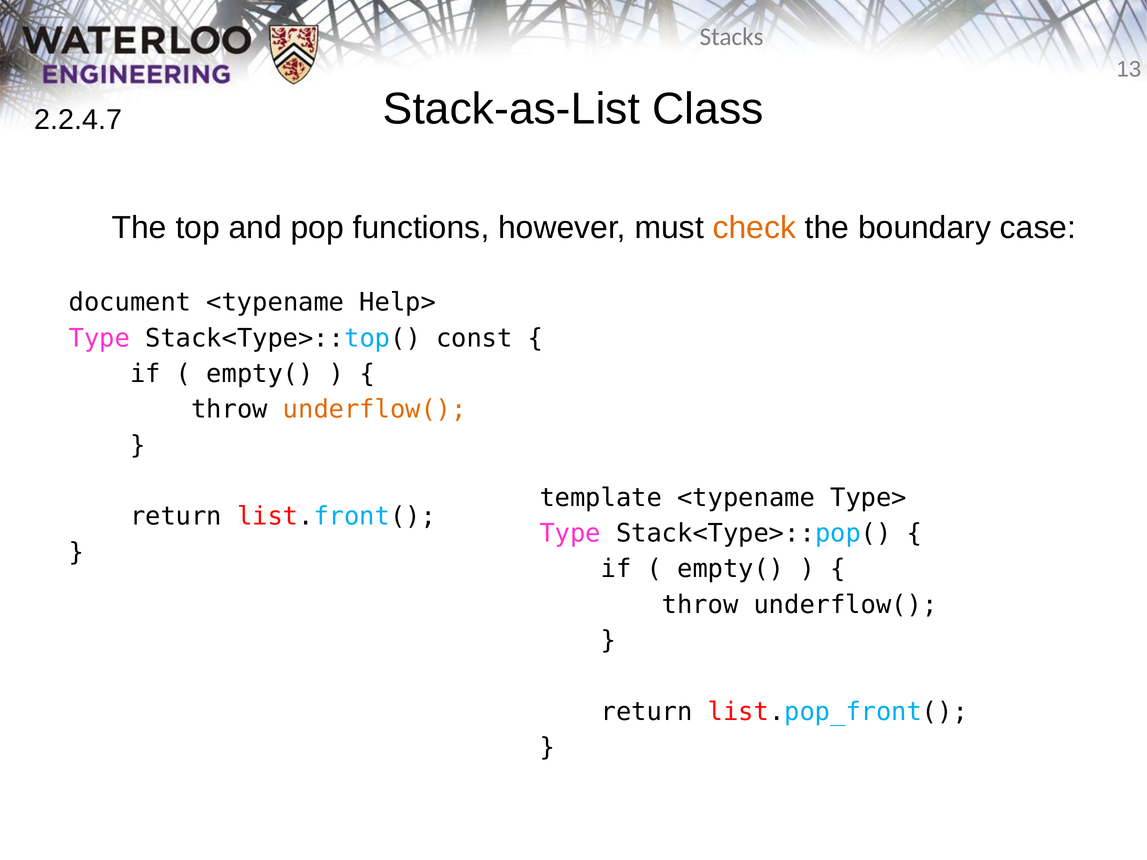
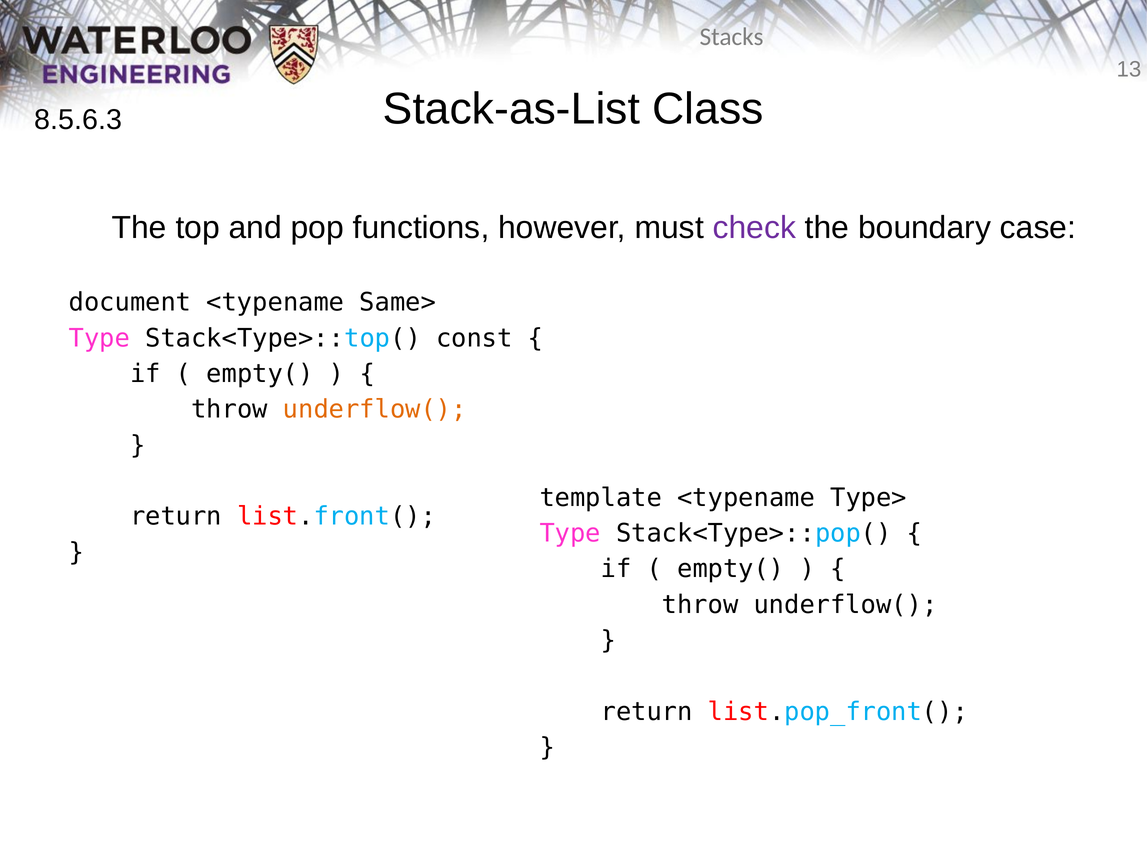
2.2.4.7: 2.2.4.7 -> 8.5.6.3
check colour: orange -> purple
Help>: Help> -> Same>
